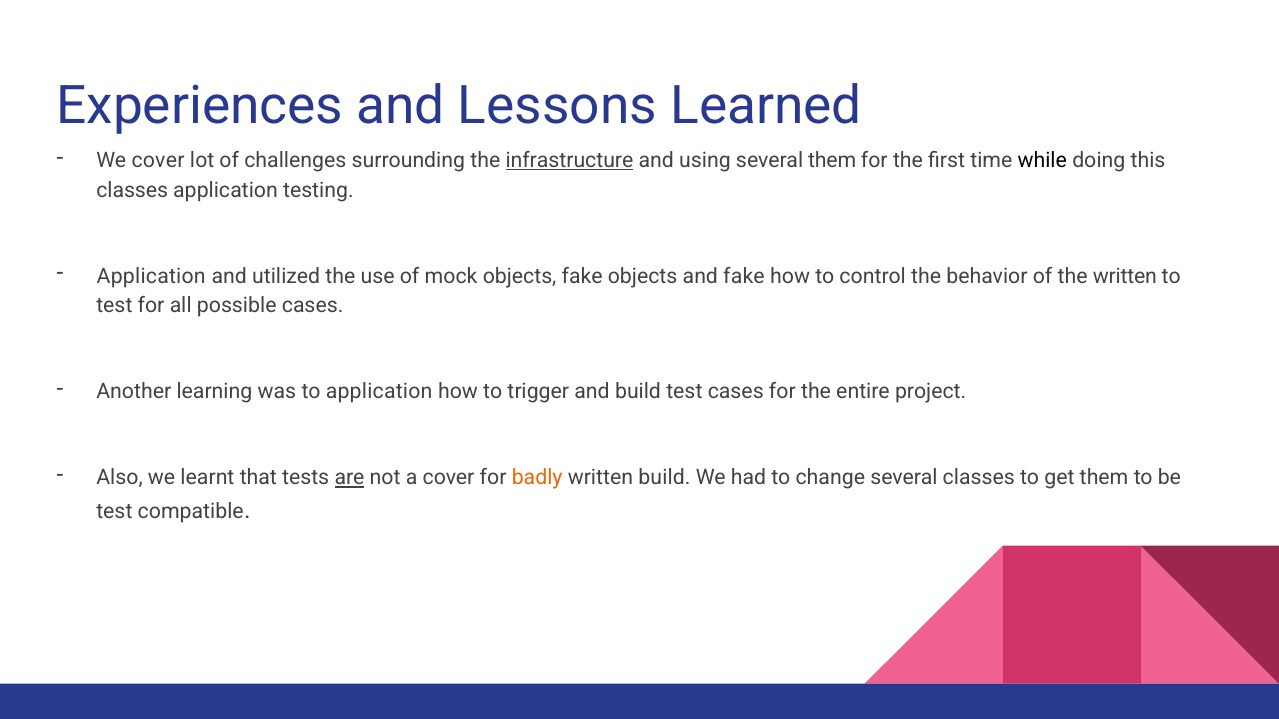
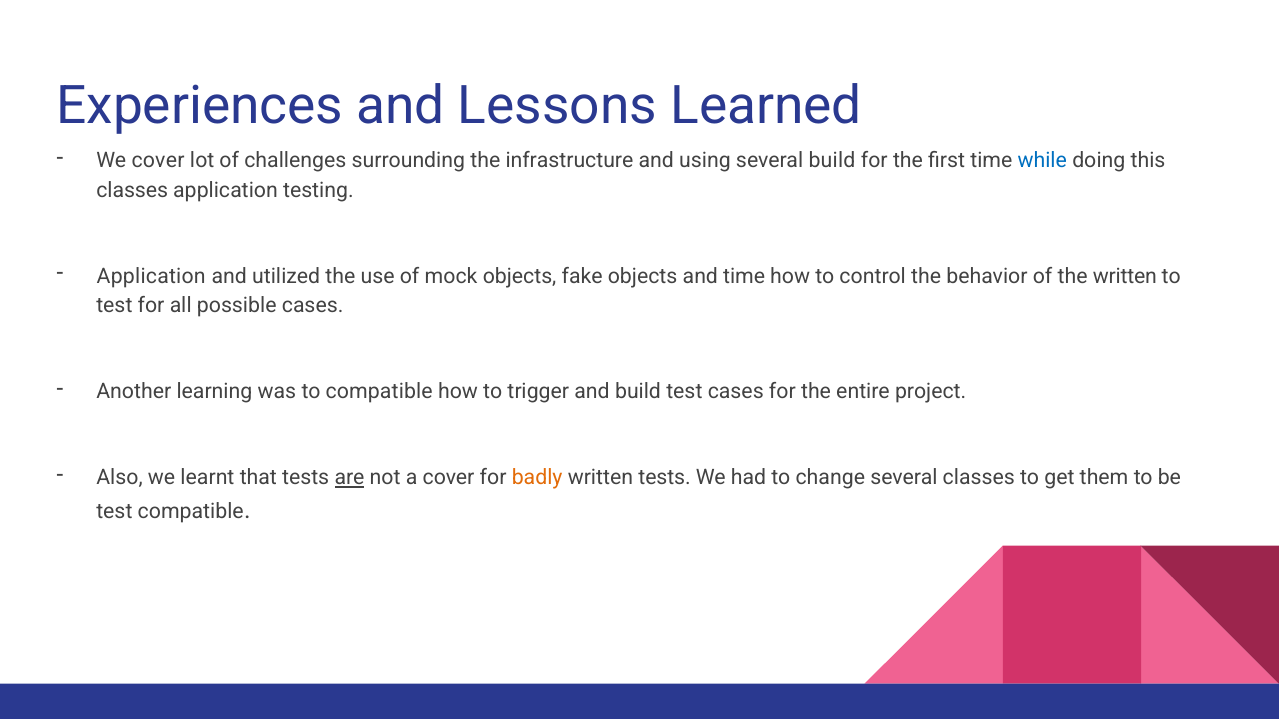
infrastructure underline: present -> none
several them: them -> build
while colour: black -> blue
and fake: fake -> time
to application: application -> compatible
written build: build -> tests
